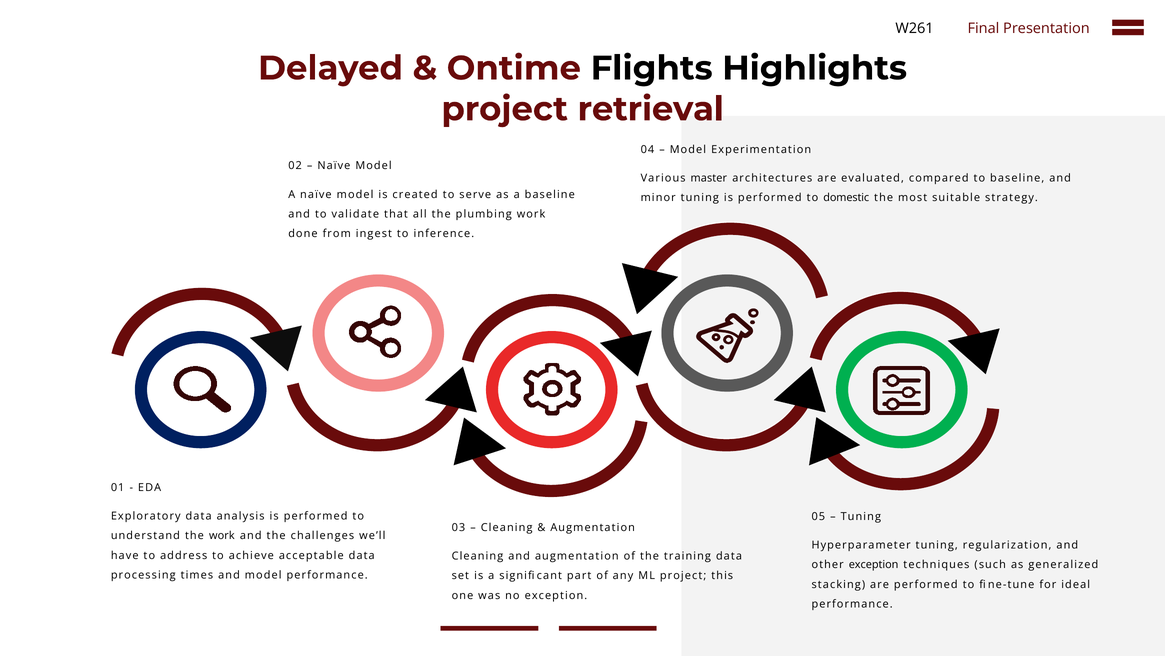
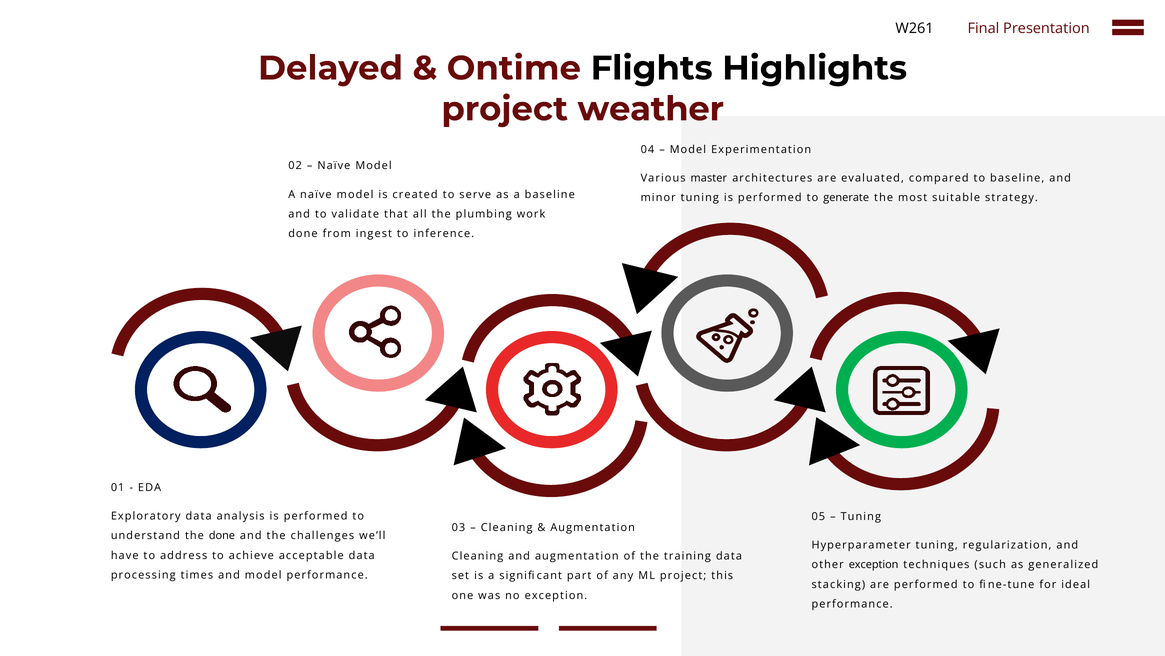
retrieval: retrieval -> weather
domestic: domestic -> generate
the work: work -> done
